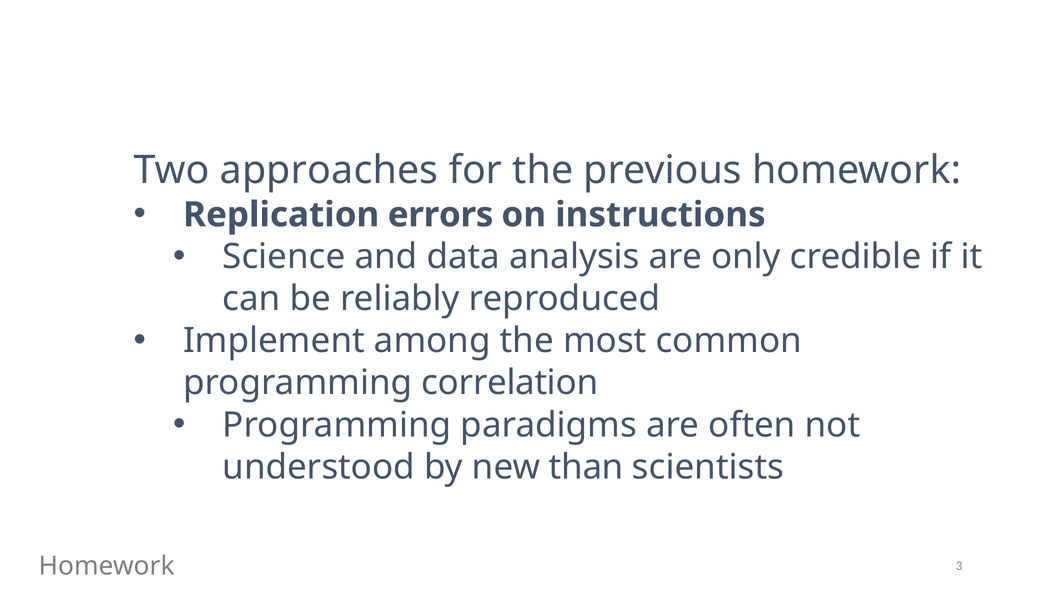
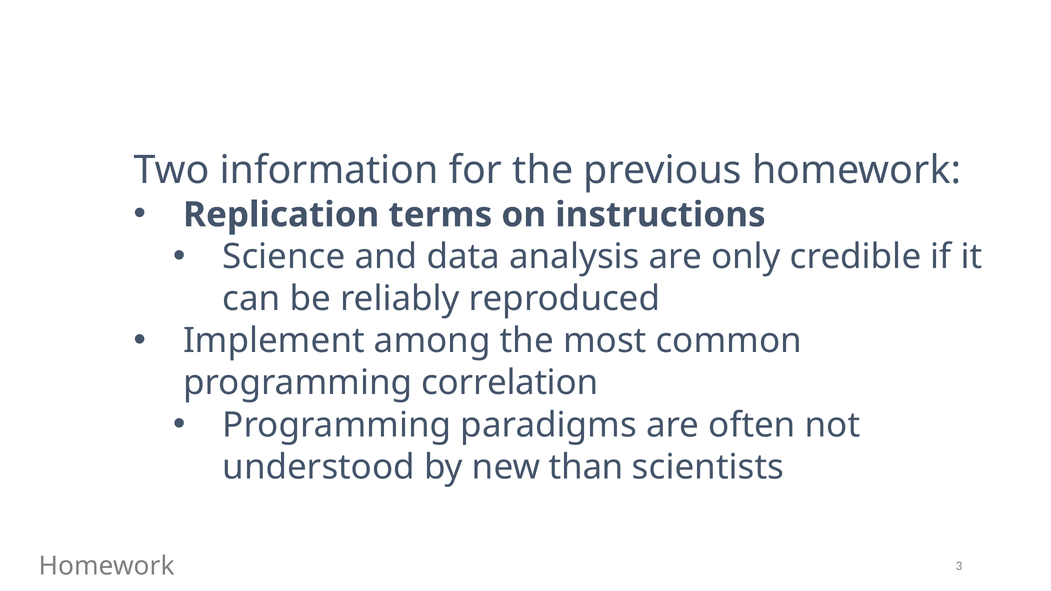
approaches: approaches -> information
errors: errors -> terms
